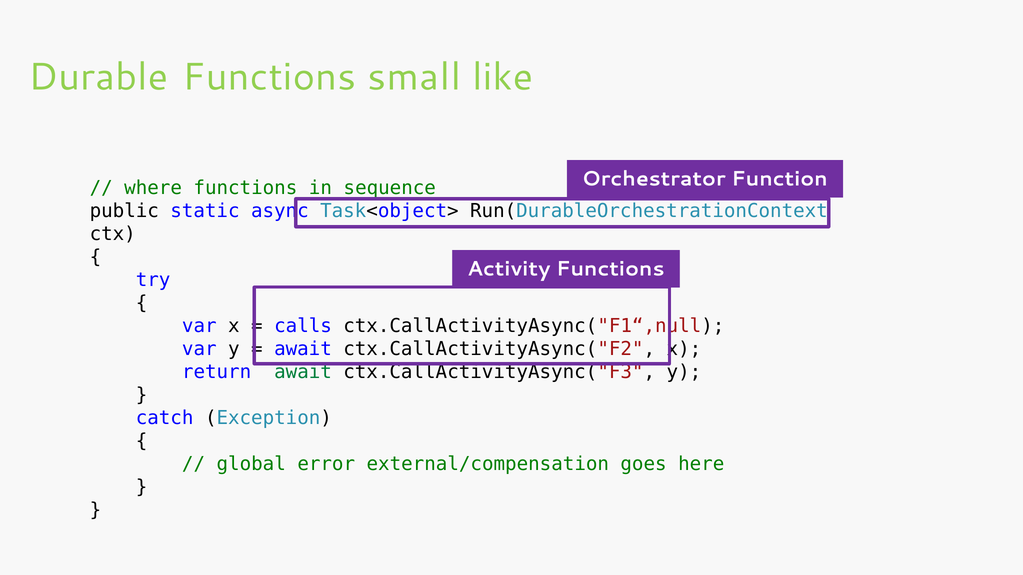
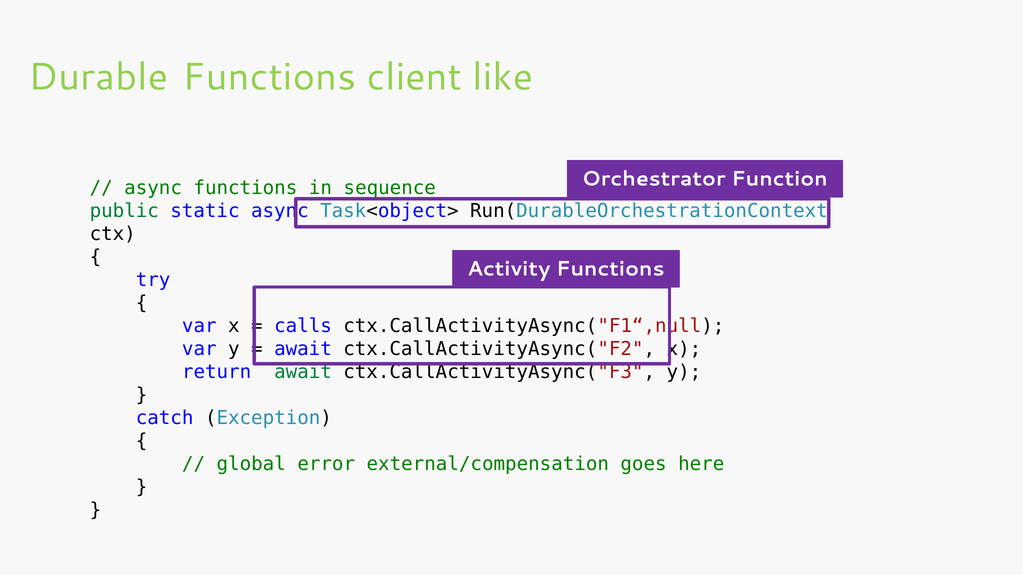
small: small -> client
where at (153, 188): where -> async
public colour: black -> green
